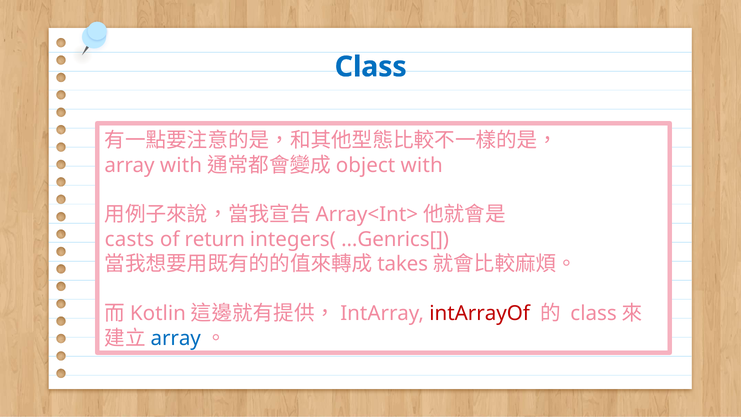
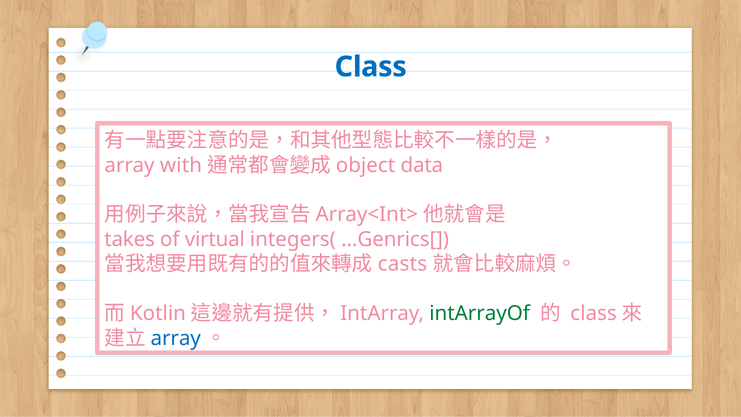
with at (422, 165): with -> data
casts: casts -> takes
return: return -> virtual
takes: takes -> casts
intArrayOf colour: red -> green
